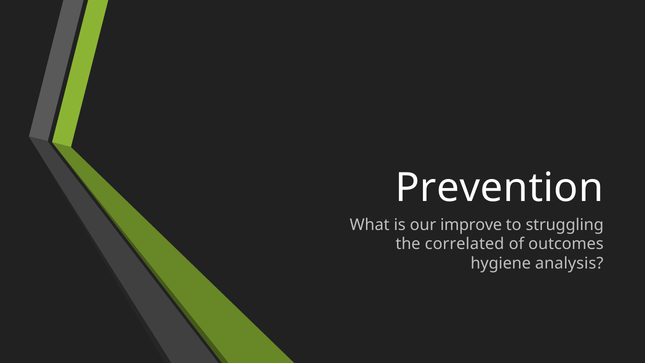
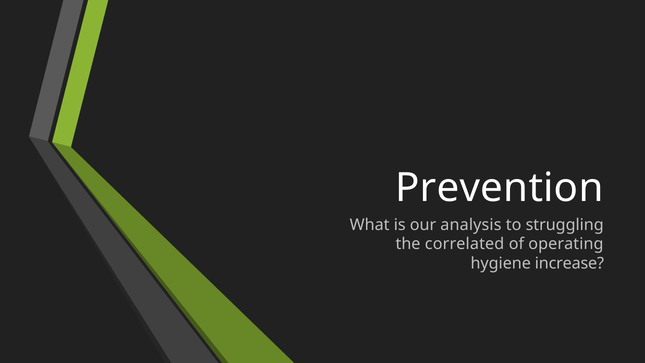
improve: improve -> analysis
outcomes: outcomes -> operating
analysis: analysis -> increase
